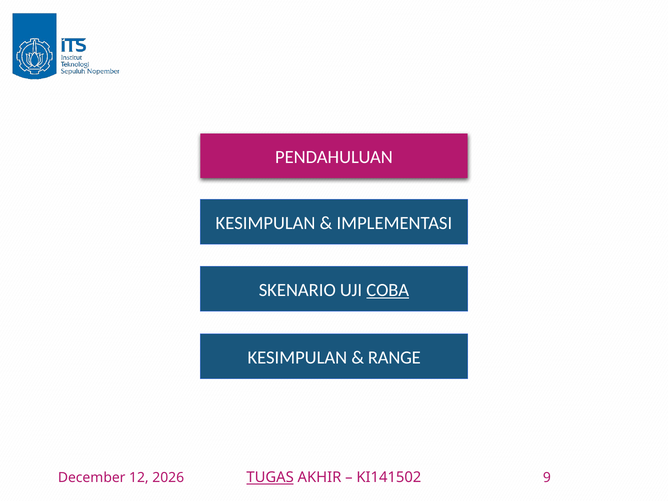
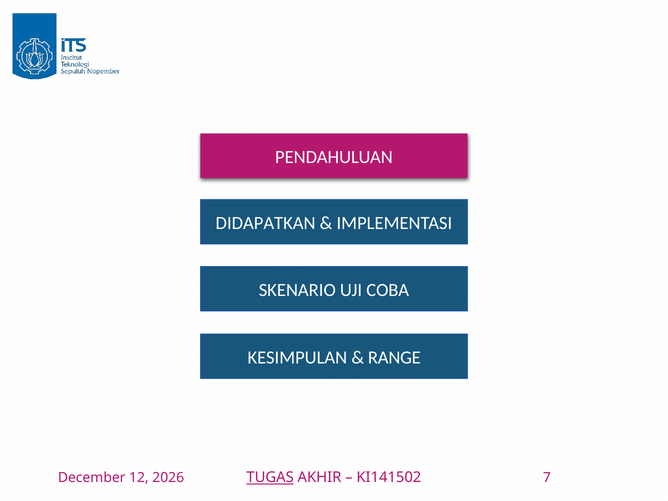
KESIMPULAN at (266, 223): KESIMPULAN -> DIDAPATKAN
COBA underline: present -> none
9: 9 -> 7
